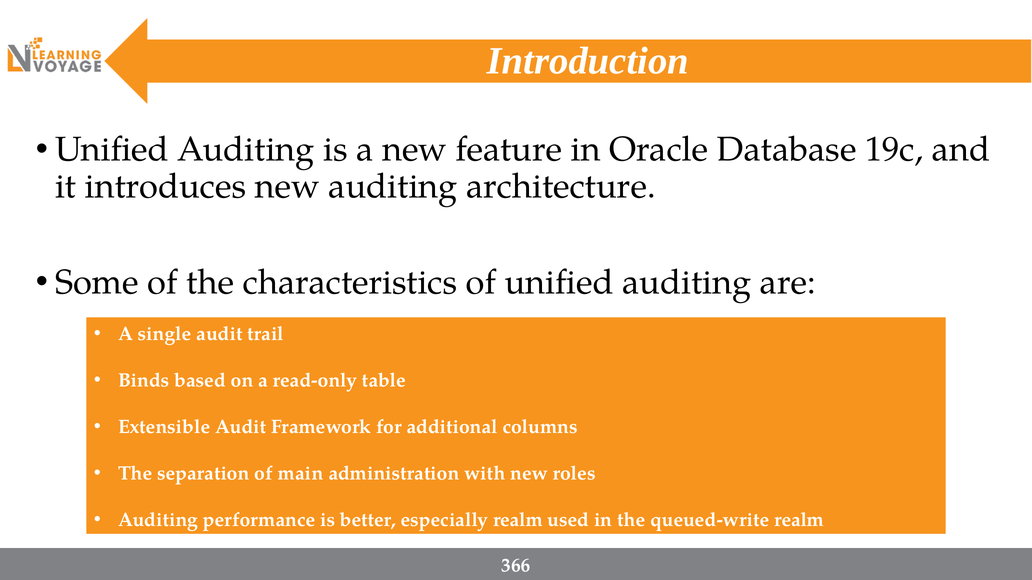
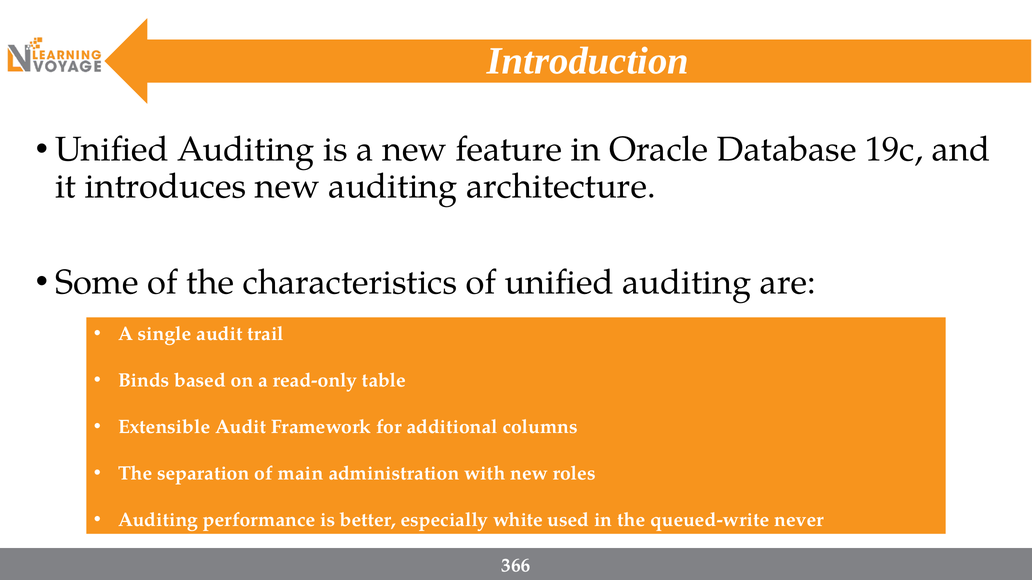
especially realm: realm -> white
queued-write realm: realm -> never
